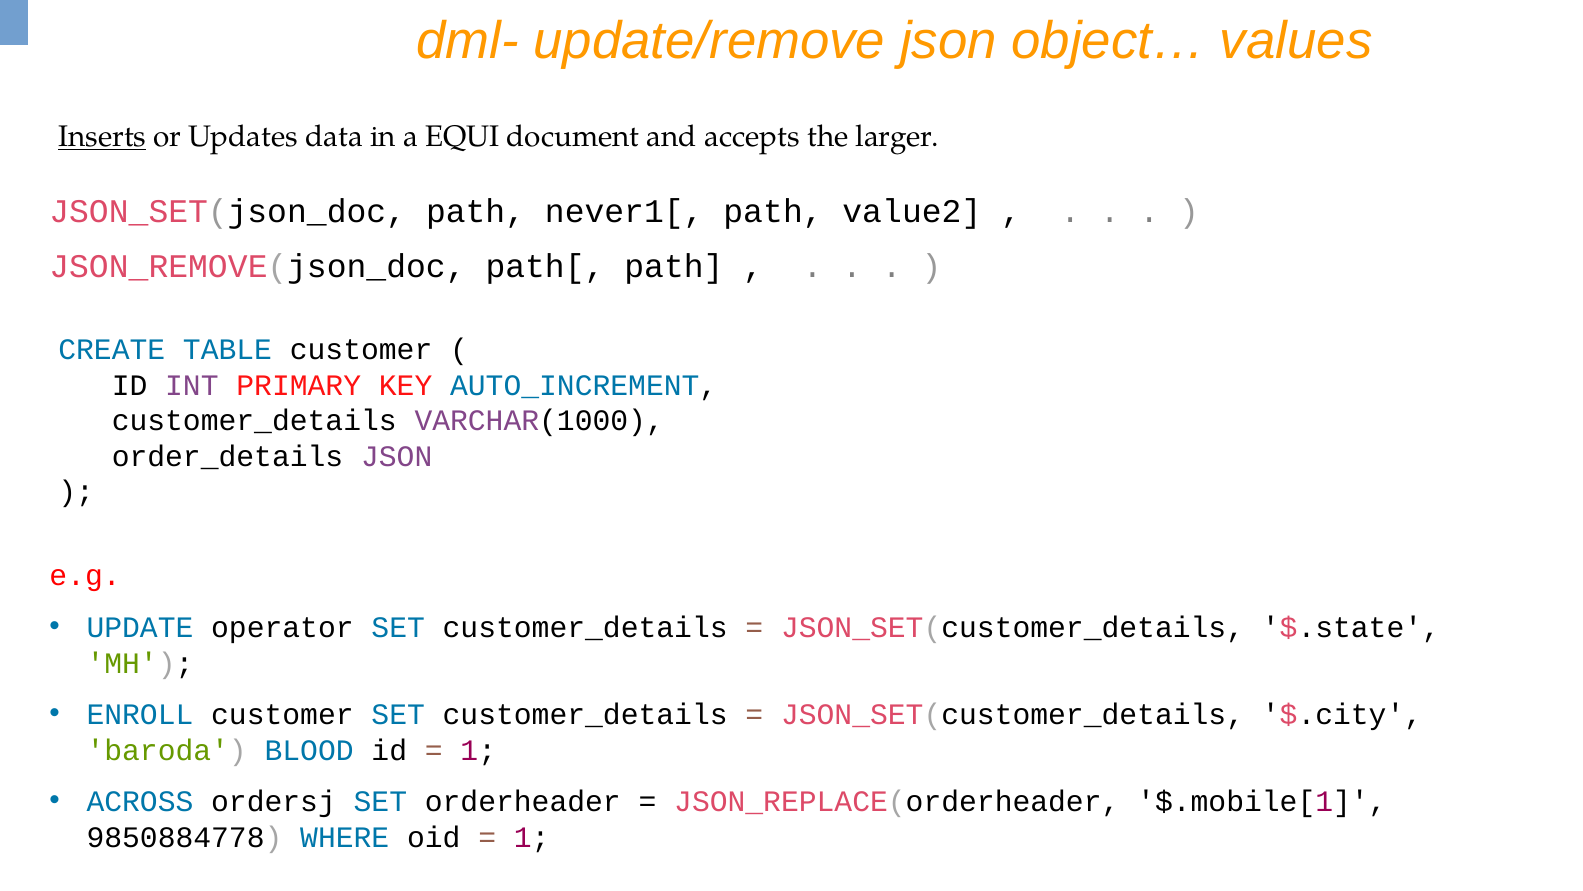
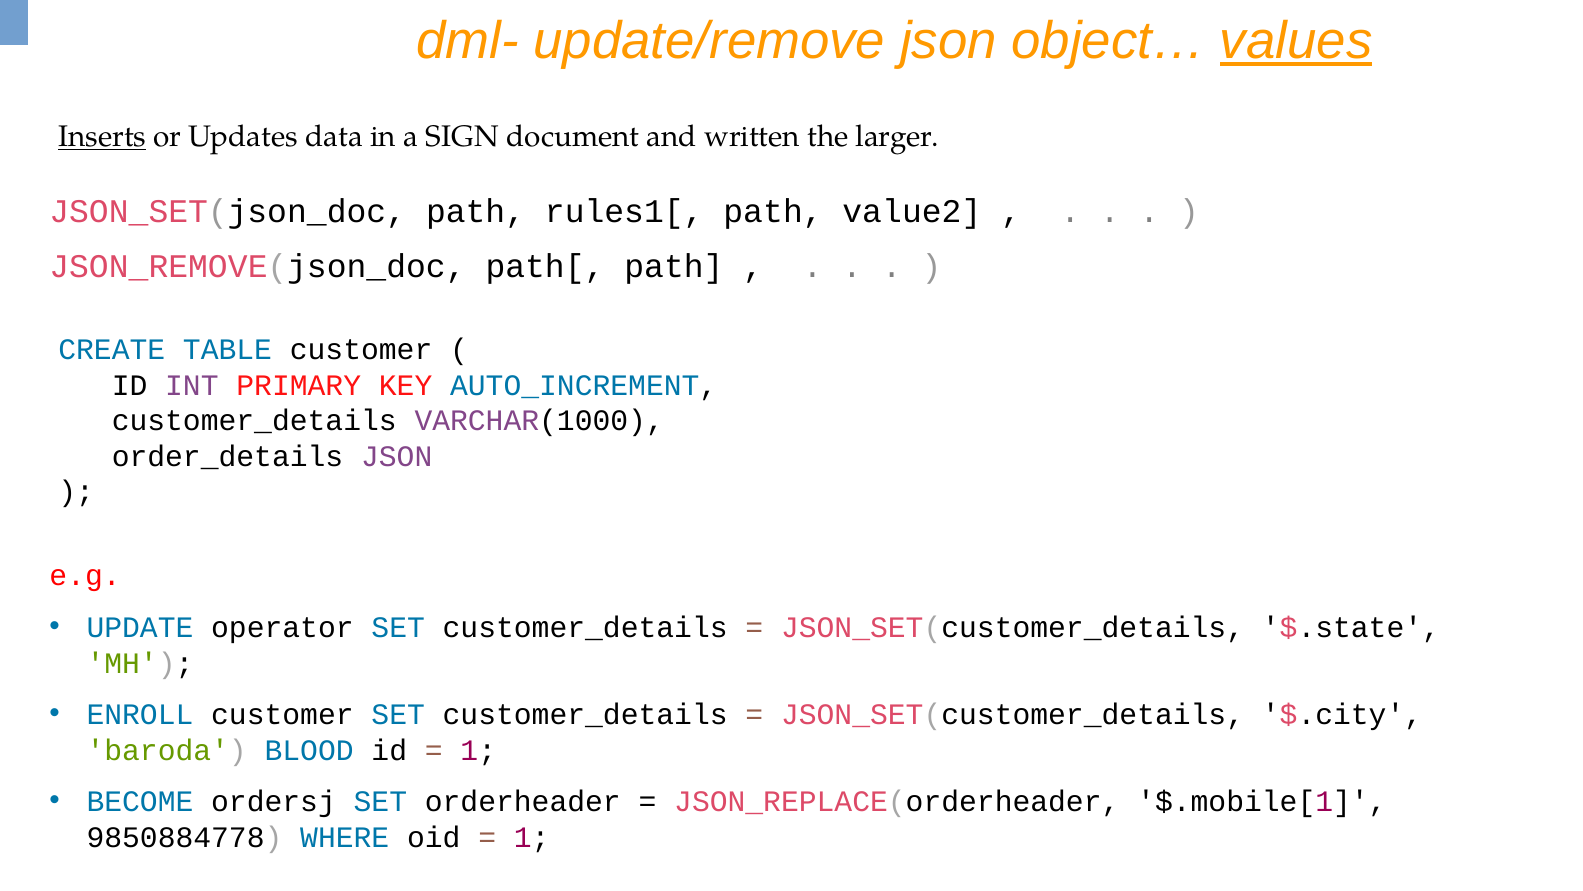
values underline: none -> present
EQUI: EQUI -> SIGN
accepts: accepts -> written
never1[: never1[ -> rules1[
ACROSS: ACROSS -> BECOME
